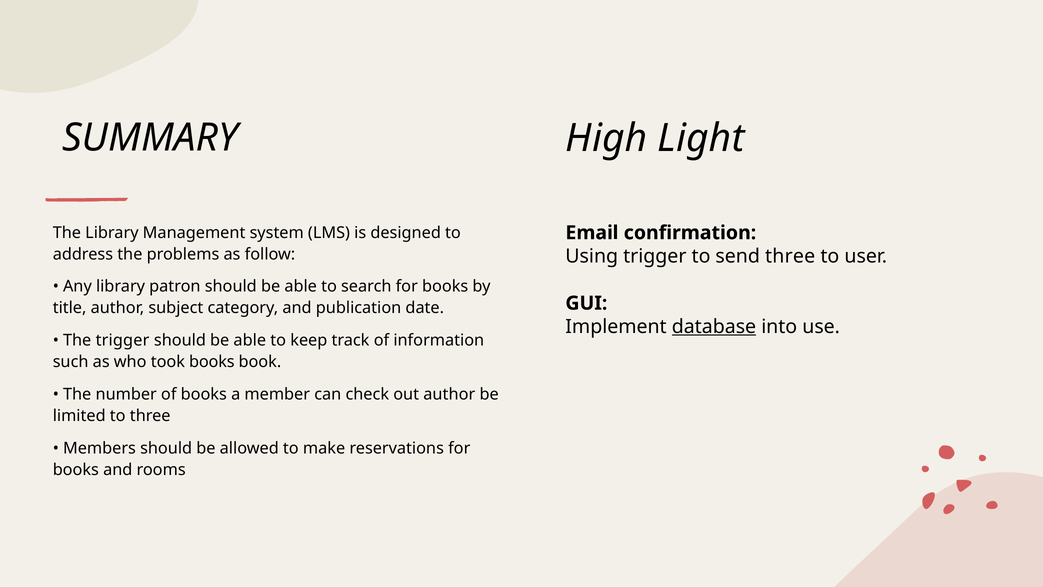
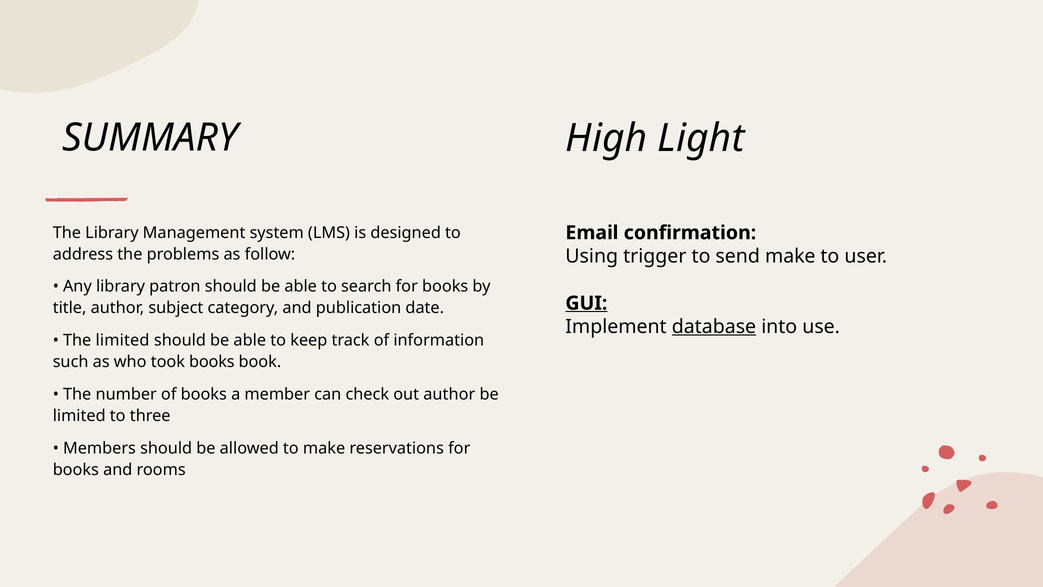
send three: three -> make
GUI underline: none -> present
The trigger: trigger -> limited
